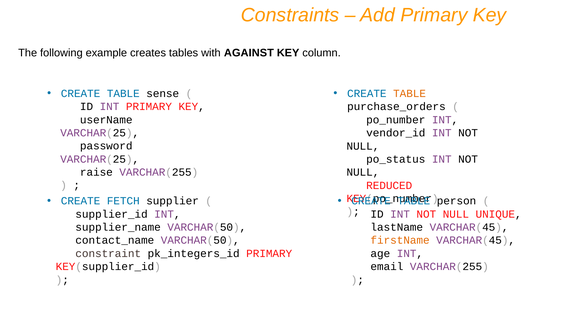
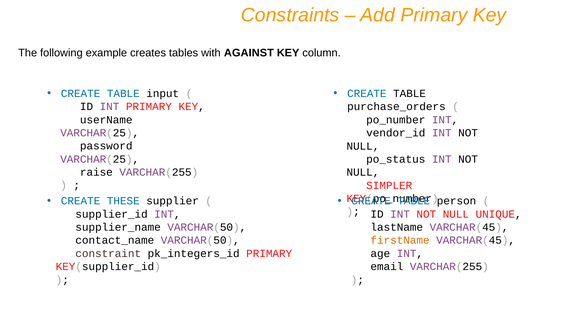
sense: sense -> input
TABLE at (410, 94) colour: orange -> black
REDUCED: REDUCED -> SIMPLER
FETCH: FETCH -> THESE
